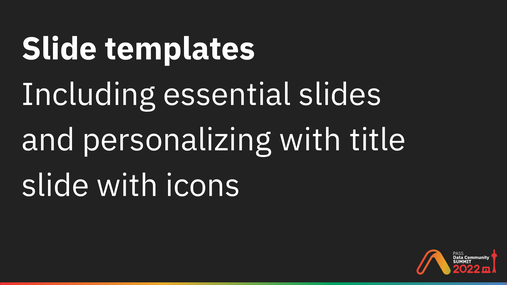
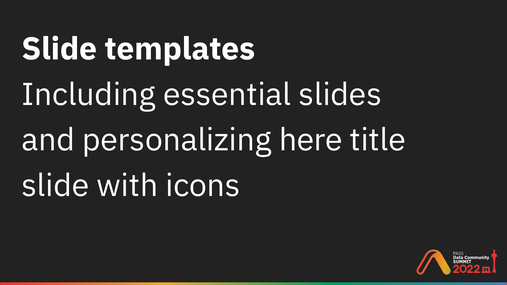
personalizing with: with -> here
